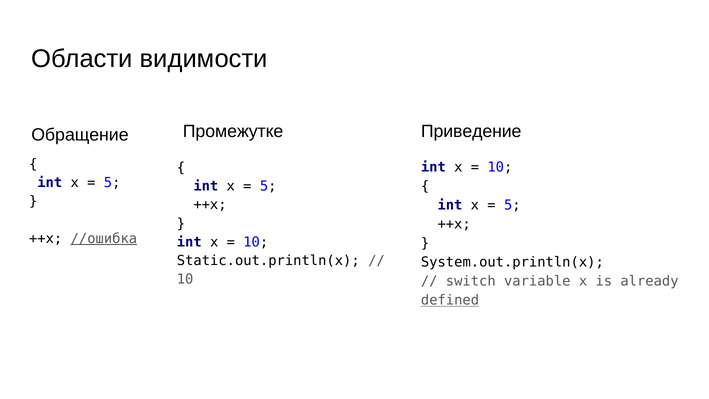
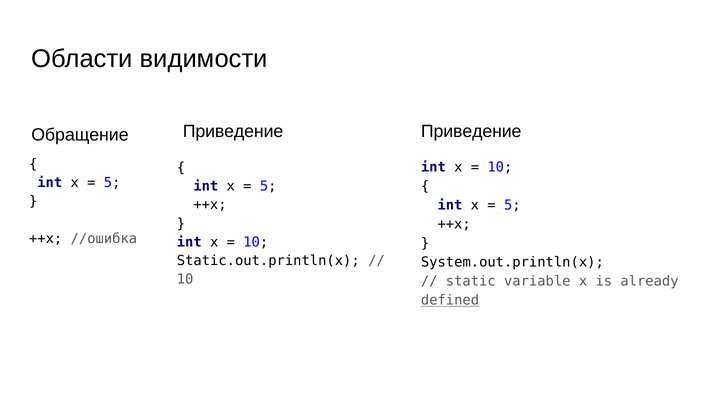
Обращение Промежутке: Промежутке -> Приведение
//ошибка underline: present -> none
switch: switch -> static
